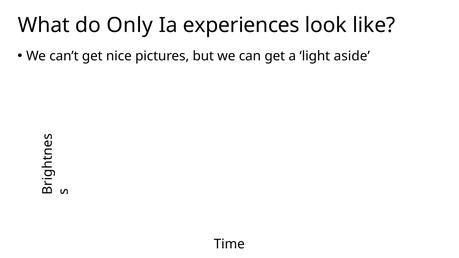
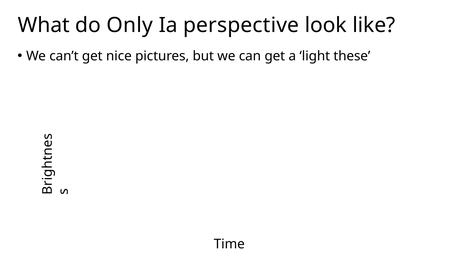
experiences: experiences -> perspective
aside: aside -> these
